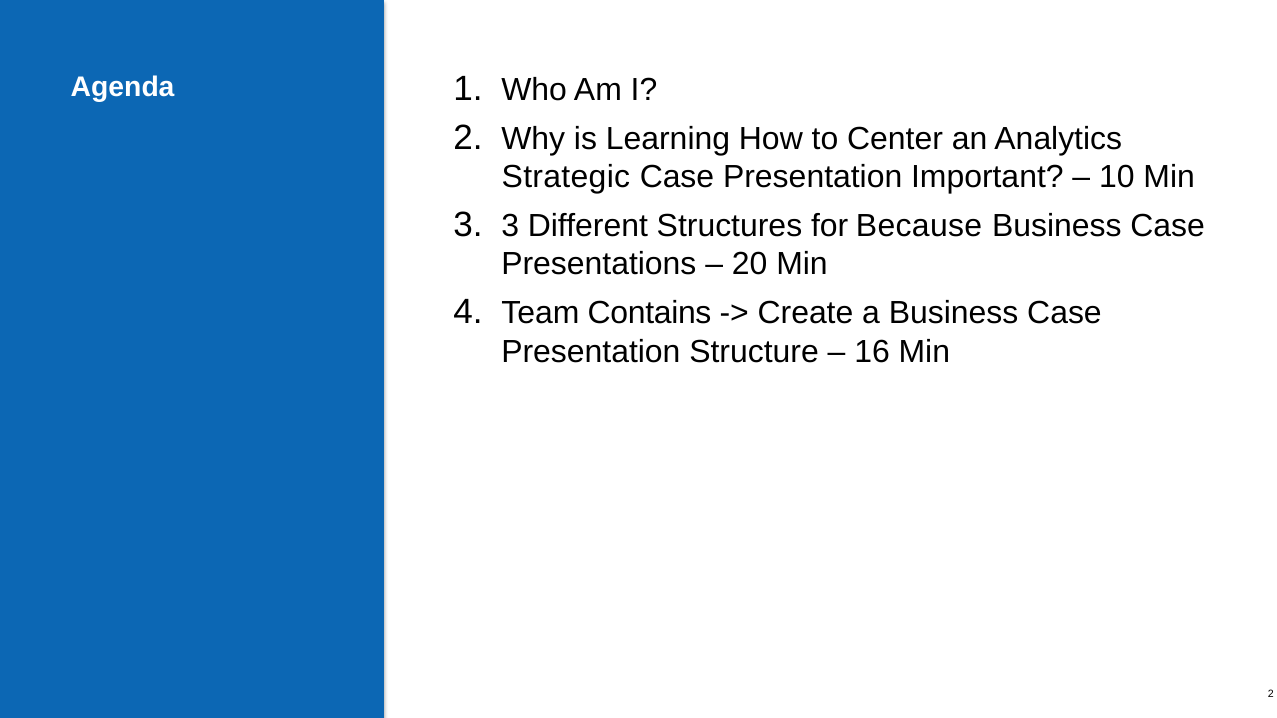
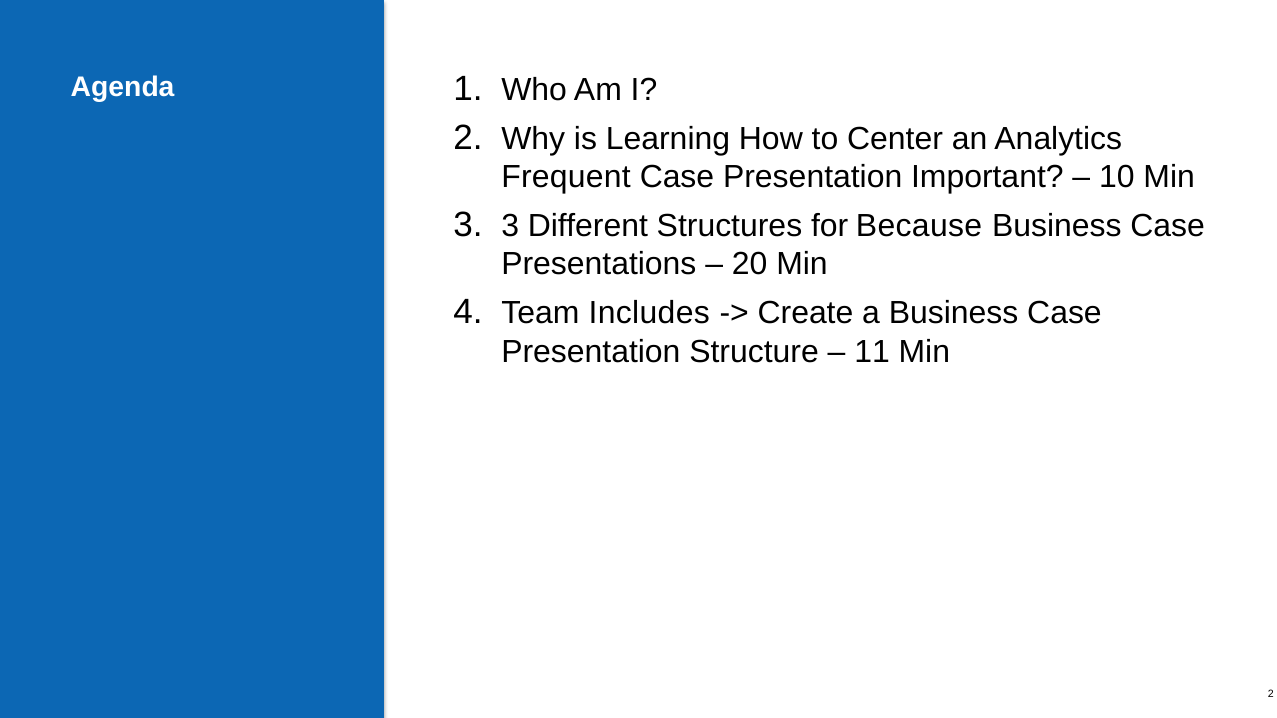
Strategic: Strategic -> Frequent
Contains: Contains -> Includes
16: 16 -> 11
